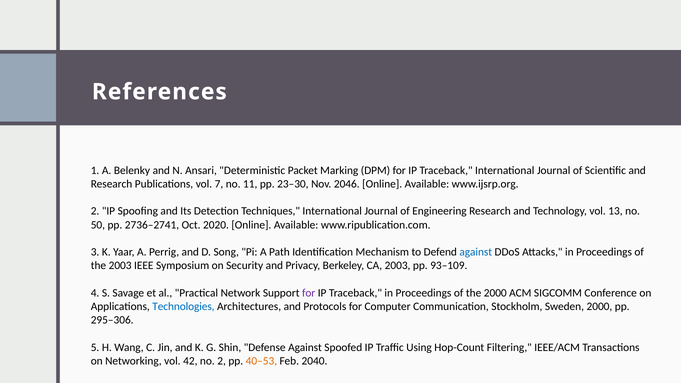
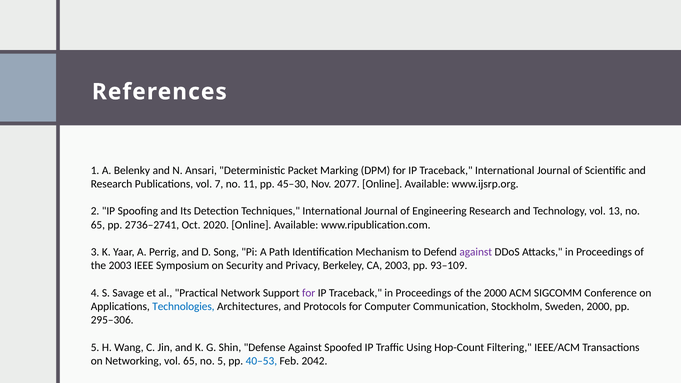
23–30: 23–30 -> 45–30
2046: 2046 -> 2077
50 at (98, 225): 50 -> 65
against at (476, 252) colour: blue -> purple
vol 42: 42 -> 65
no 2: 2 -> 5
40–53 colour: orange -> blue
2040: 2040 -> 2042
